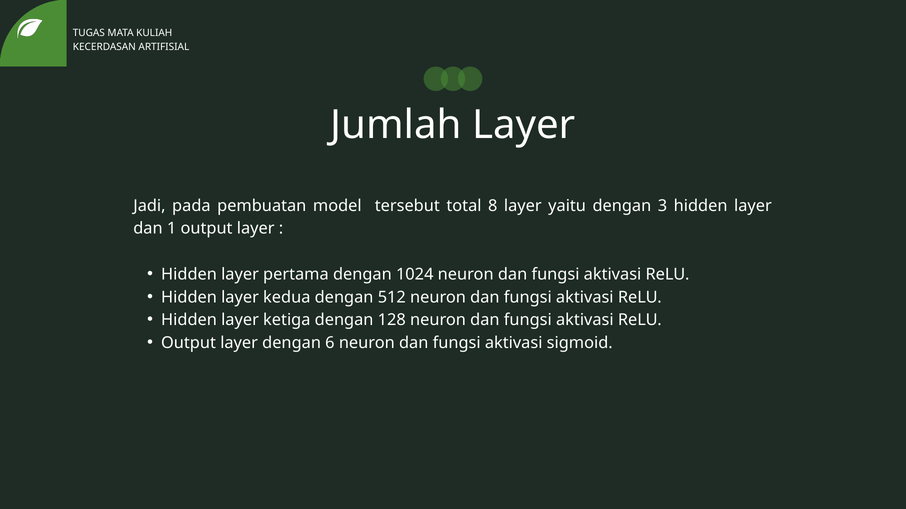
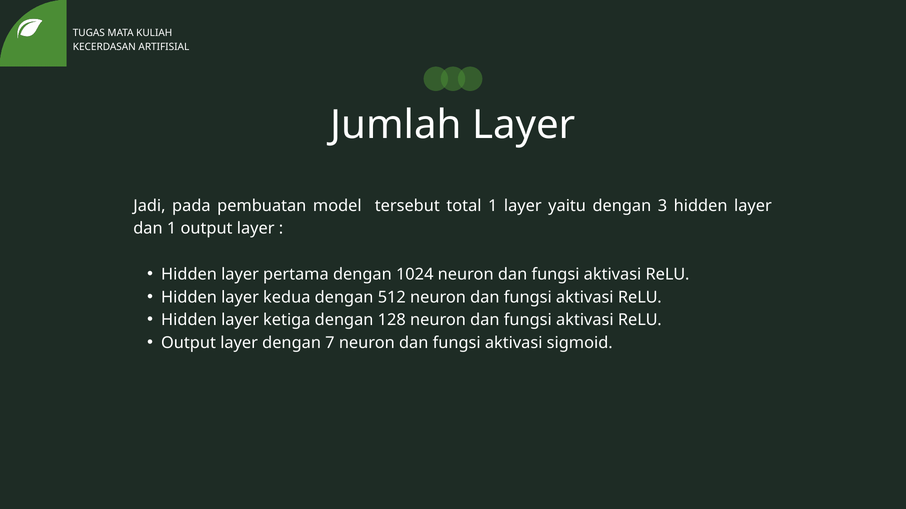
total 8: 8 -> 1
6: 6 -> 7
